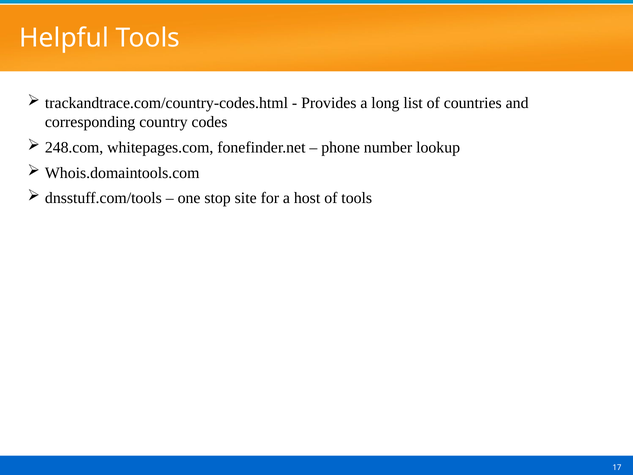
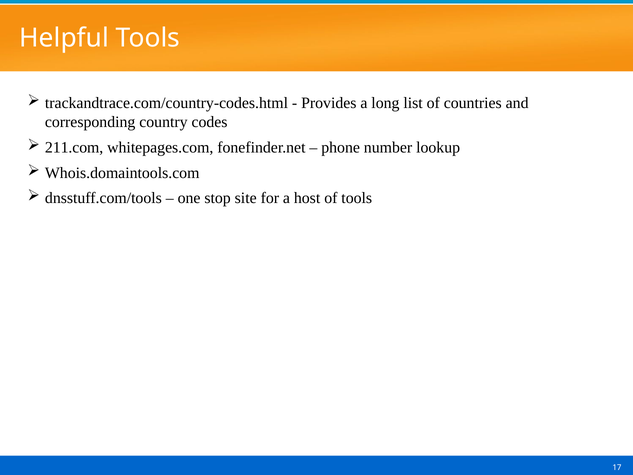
248.com: 248.com -> 211.com
